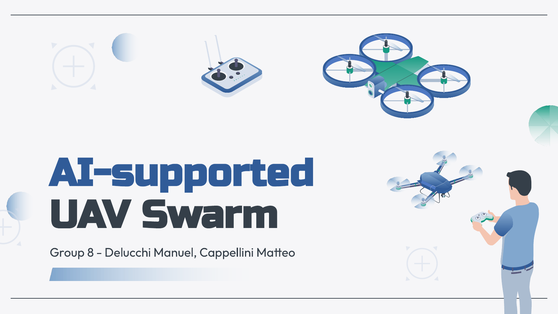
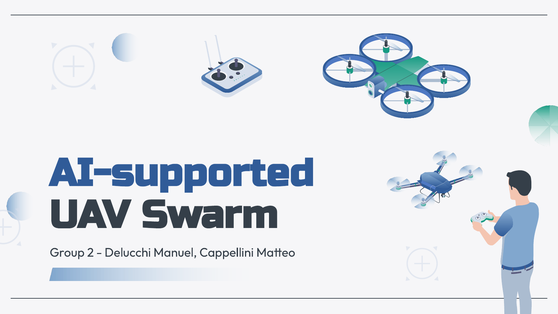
8: 8 -> 2
